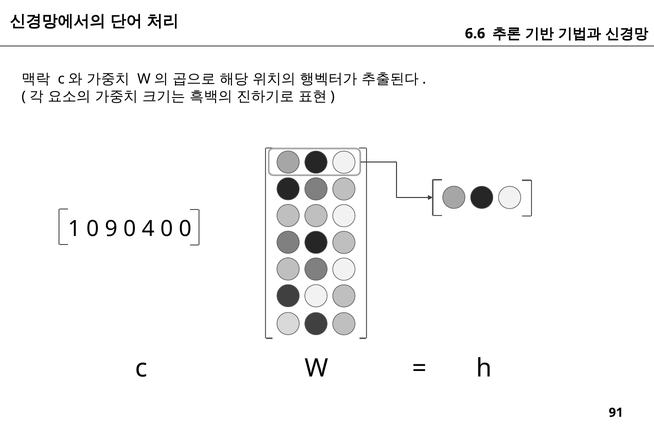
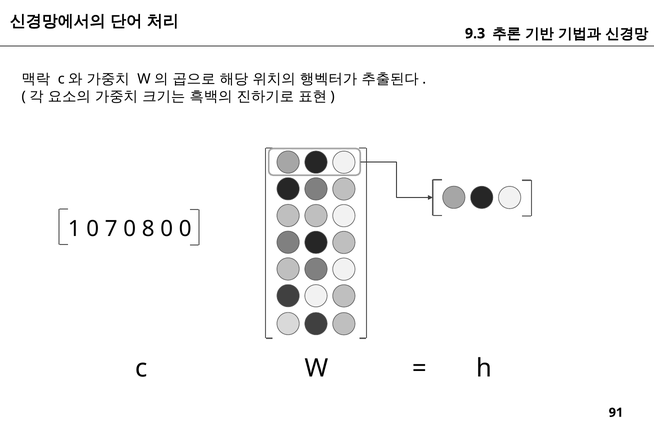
6.6: 6.6 -> 9.3
9: 9 -> 7
4: 4 -> 8
